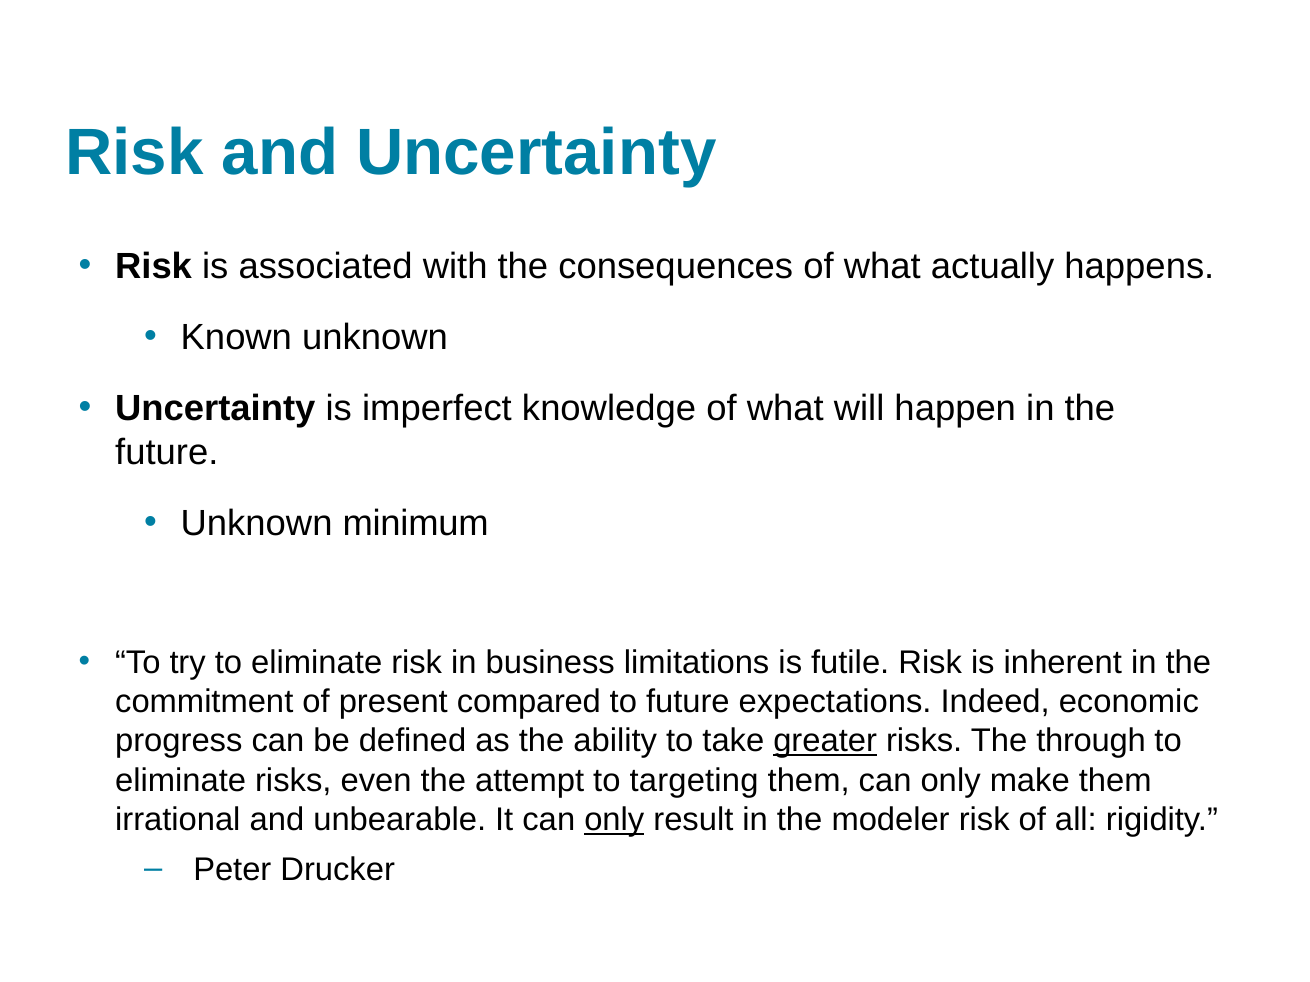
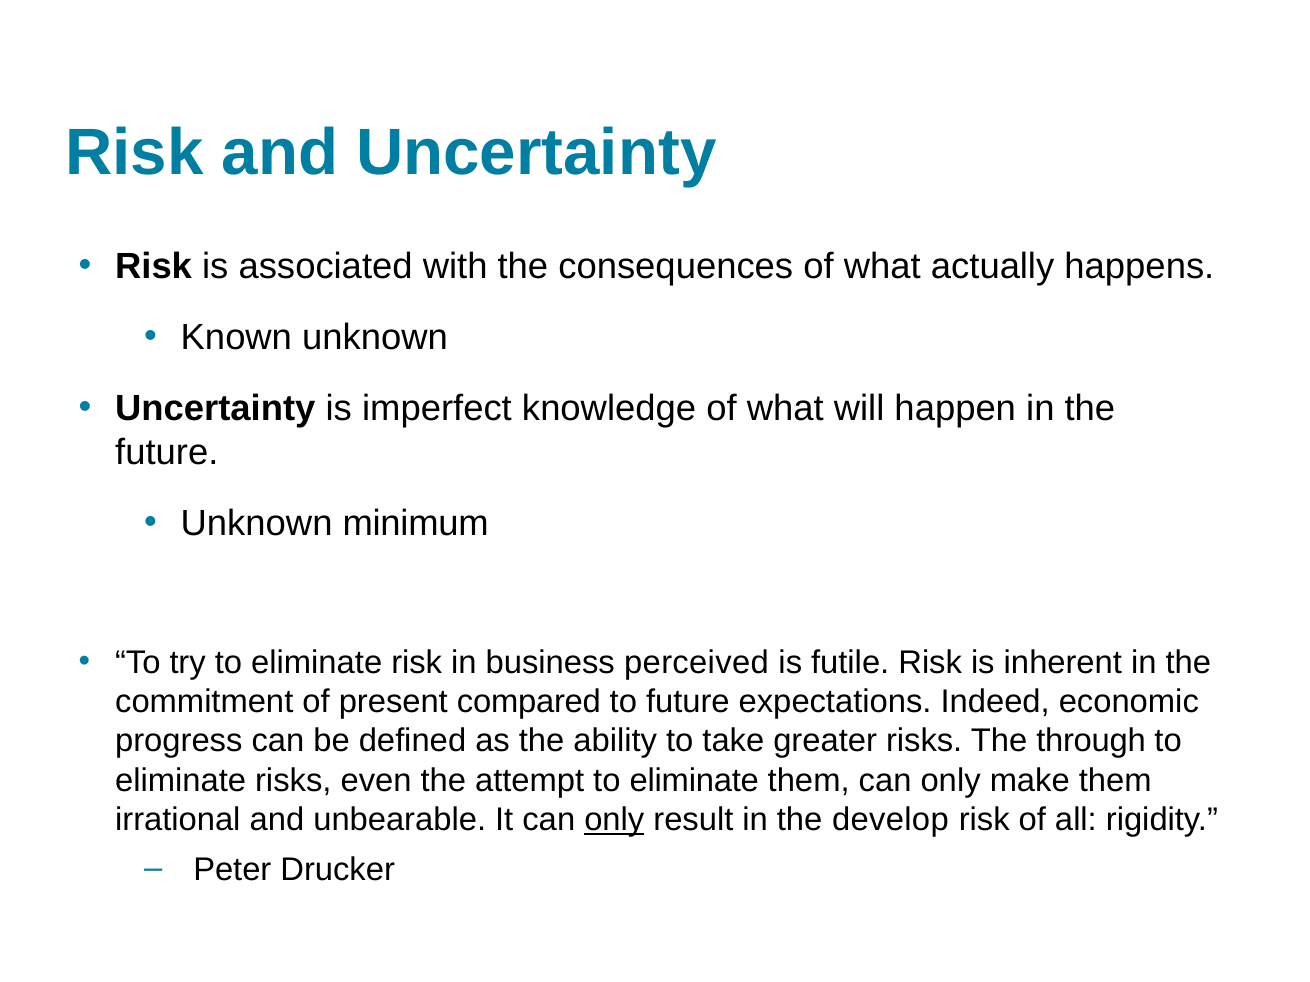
limitations: limitations -> perceived
greater underline: present -> none
attempt to targeting: targeting -> eliminate
modeler: modeler -> develop
